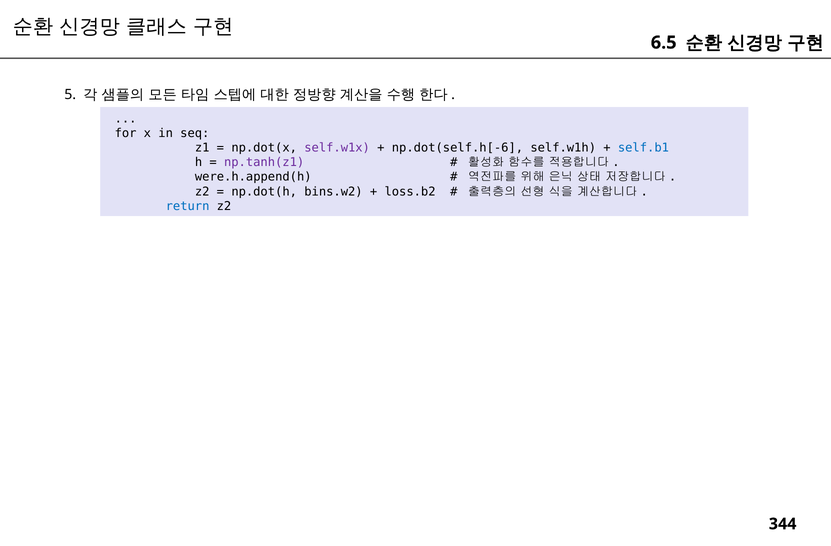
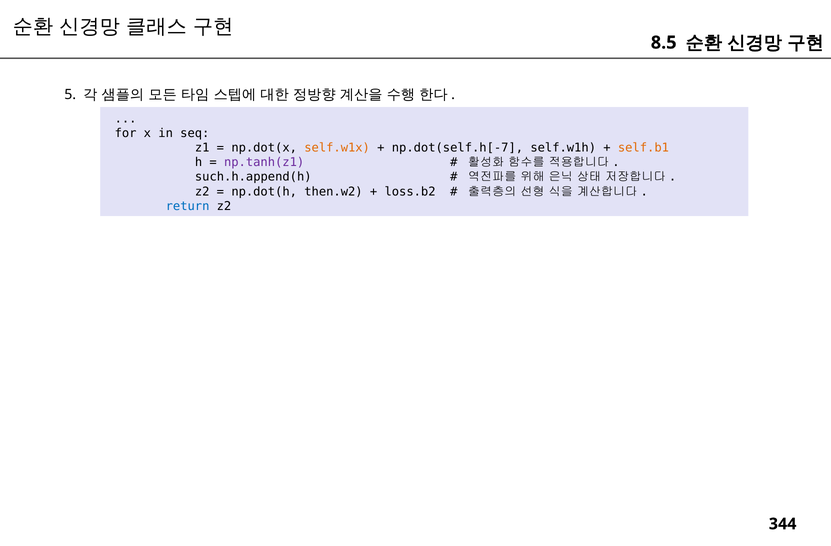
6.5: 6.5 -> 8.5
self.w1x colour: purple -> orange
np.dot(self.h[-6: np.dot(self.h[-6 -> np.dot(self.h[-7
self.b1 colour: blue -> orange
were.h.append(h: were.h.append(h -> such.h.append(h
bins.w2: bins.w2 -> then.w2
